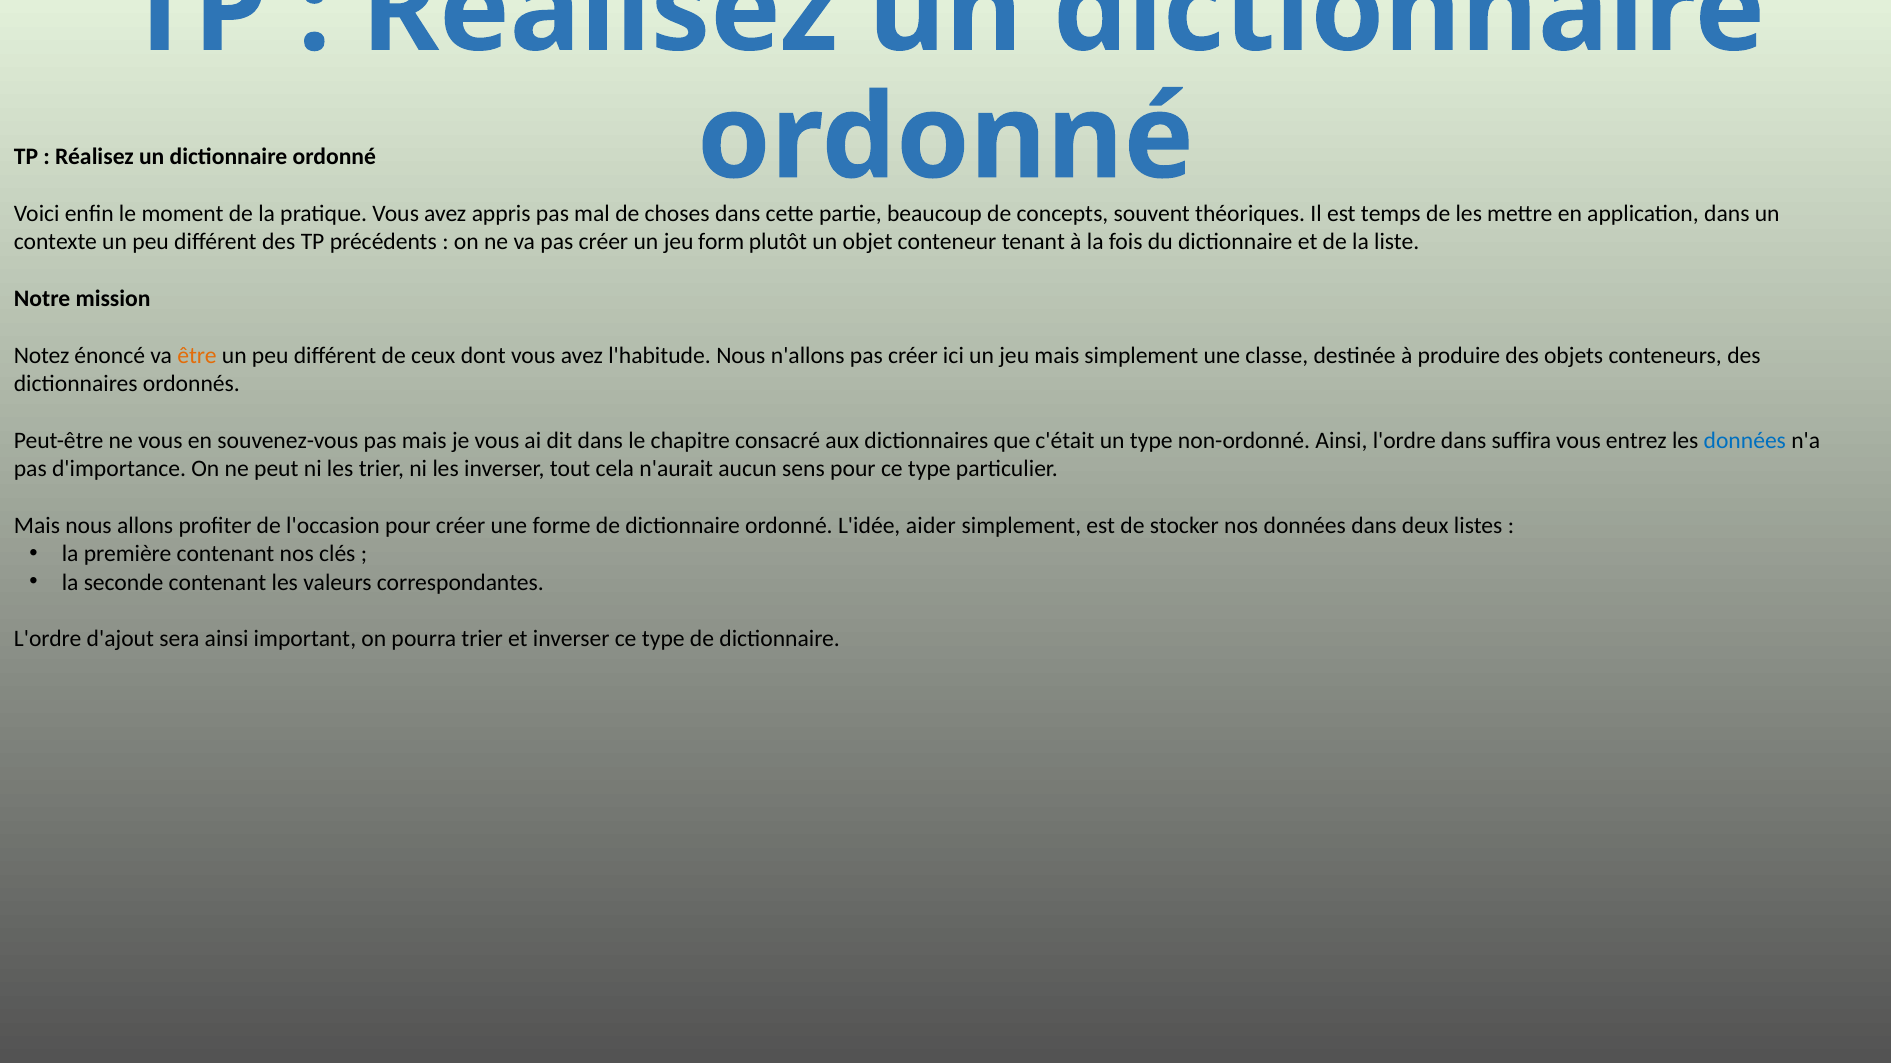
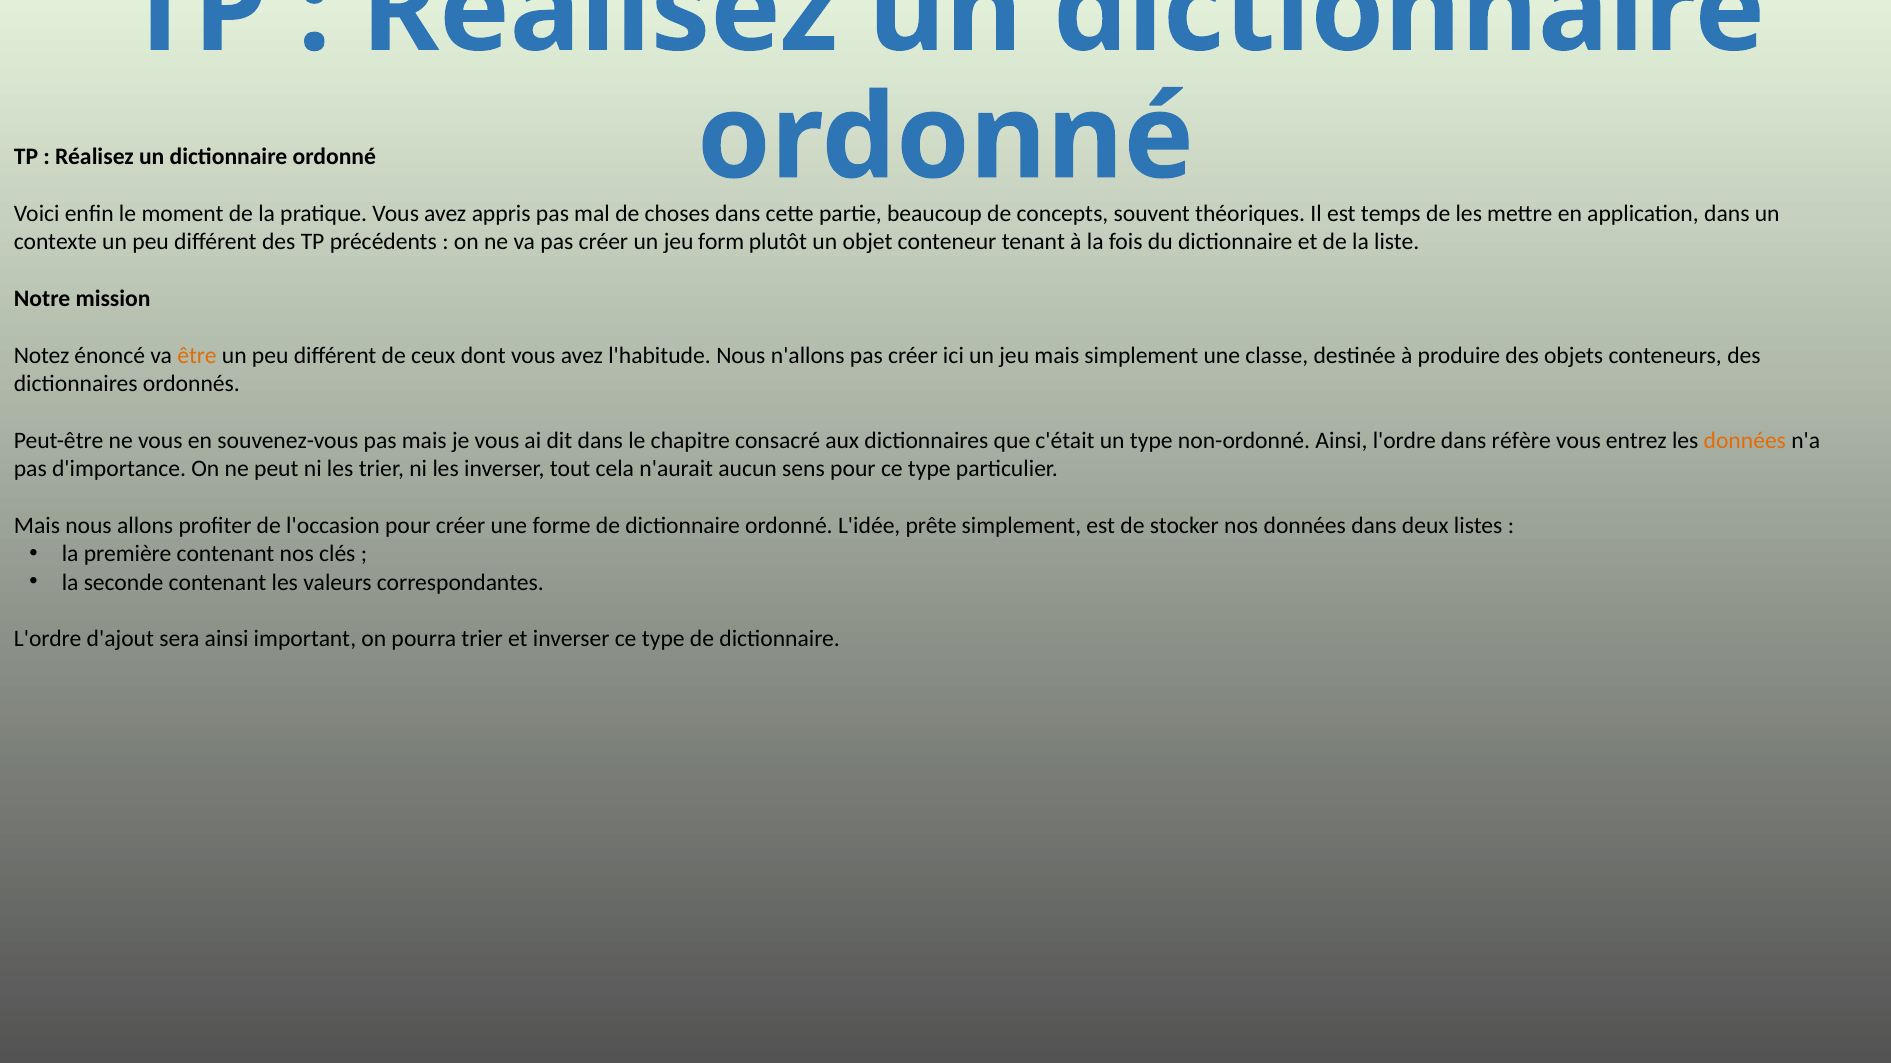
suffira: suffira -> réfère
données at (1745, 441) colour: blue -> orange
aider: aider -> prête
